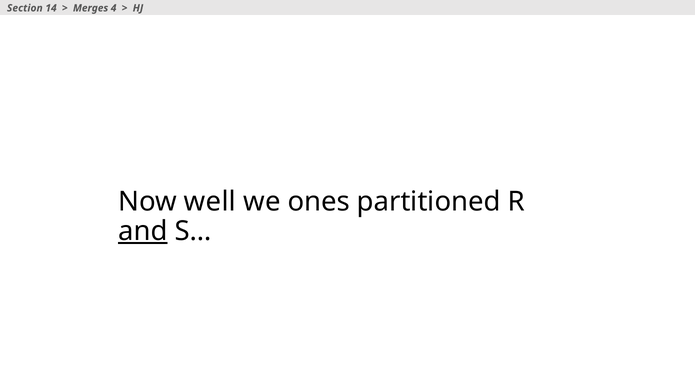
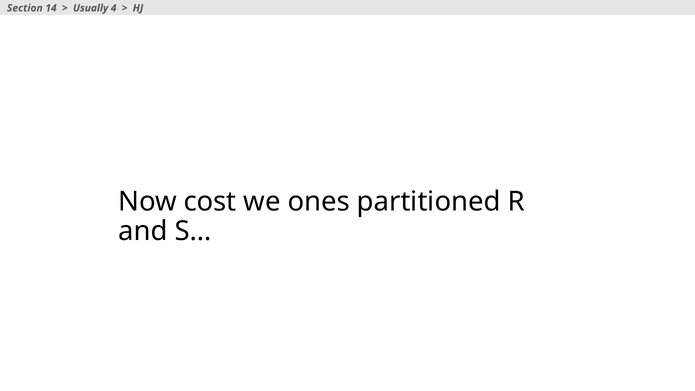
Merges: Merges -> Usually
well: well -> cost
and underline: present -> none
